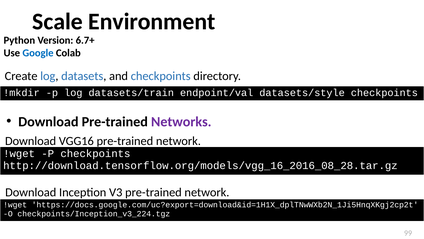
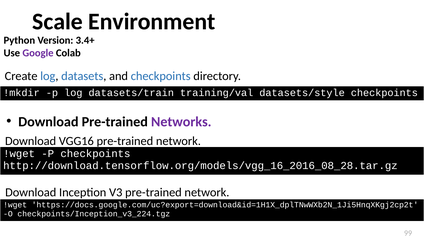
6.7+: 6.7+ -> 3.4+
Google colour: blue -> purple
endpoint/val: endpoint/val -> training/val
